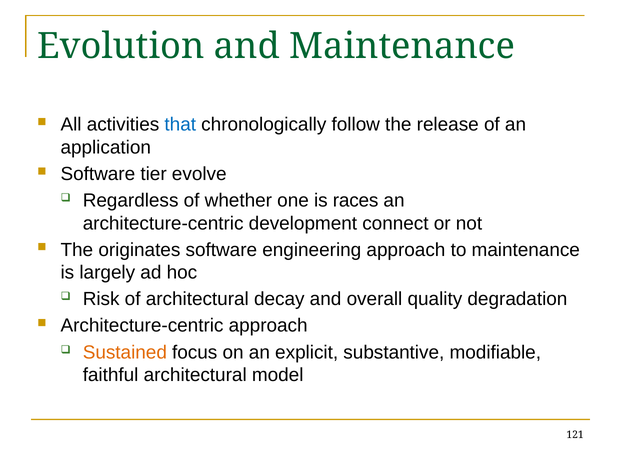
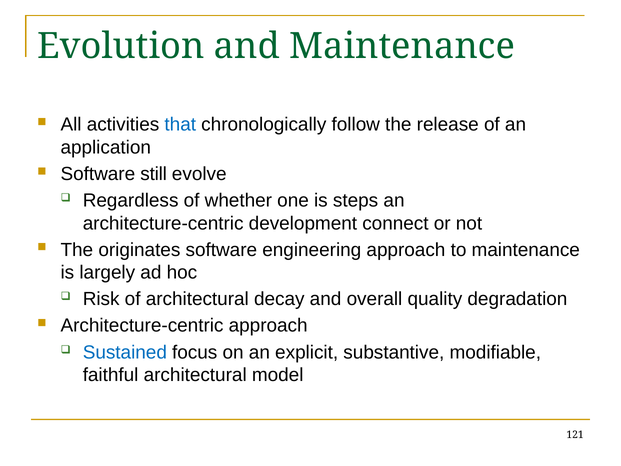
tier: tier -> still
races: races -> steps
Sustained colour: orange -> blue
